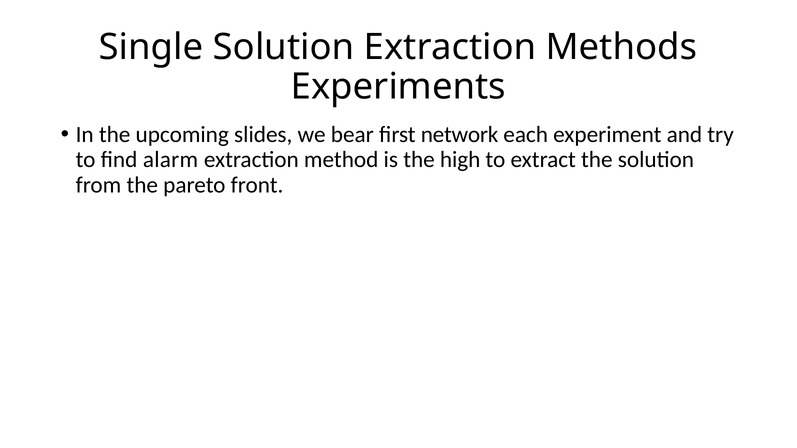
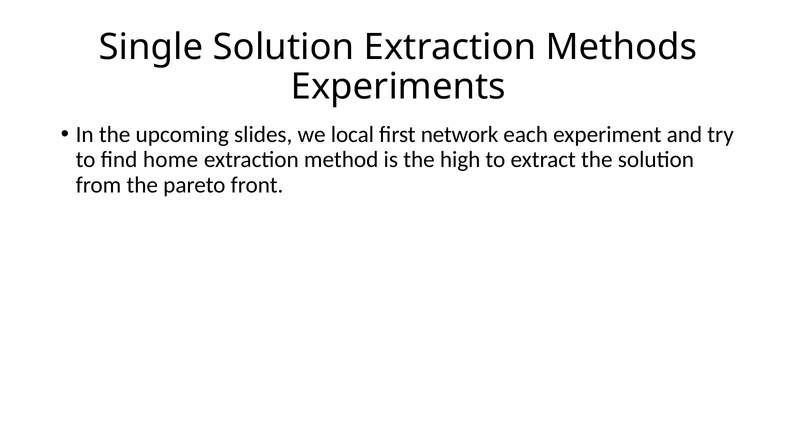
bear: bear -> local
alarm: alarm -> home
